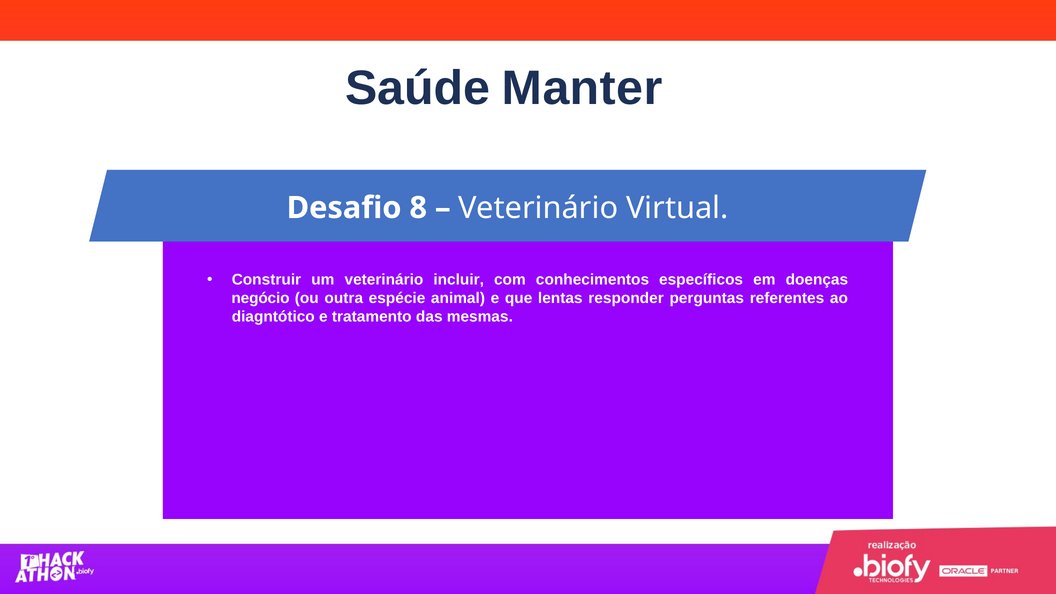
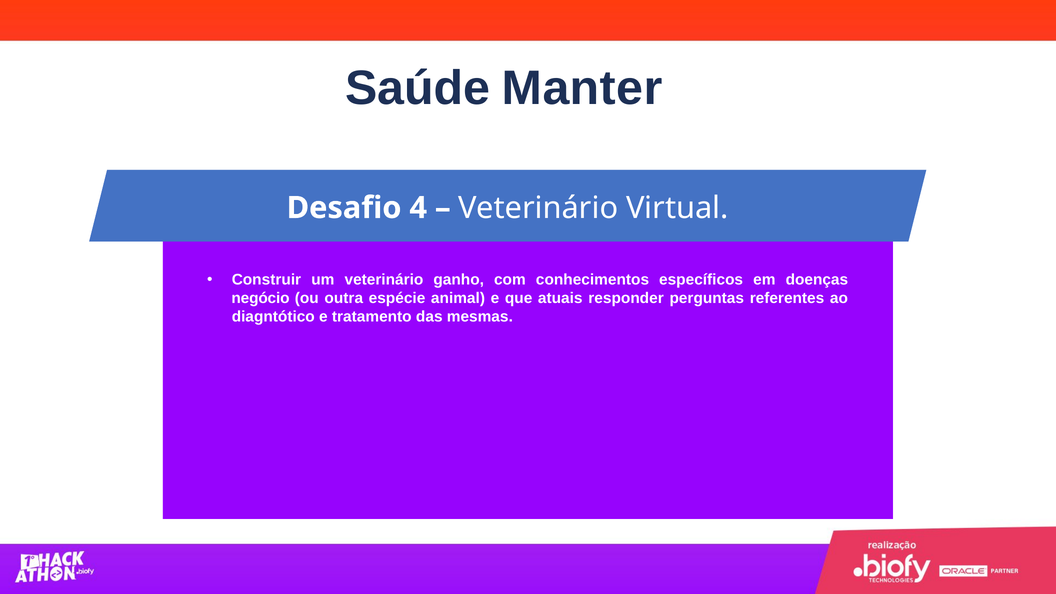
8: 8 -> 4
incluir: incluir -> ganho
lentas: lentas -> atuais
